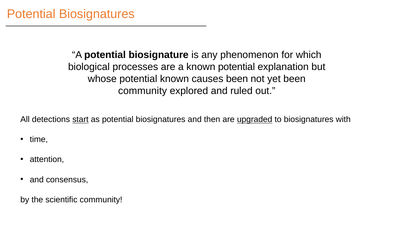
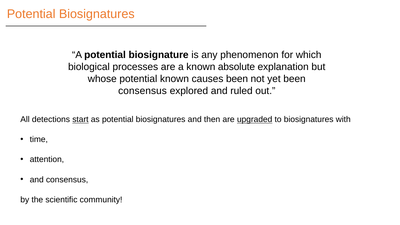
known potential: potential -> absolute
community at (143, 91): community -> consensus
